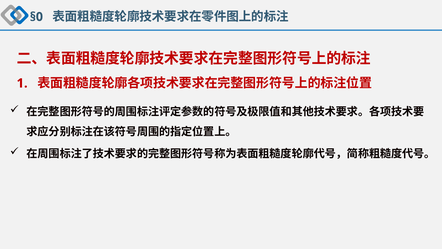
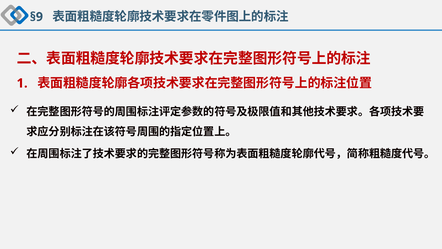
§0: §0 -> §9
